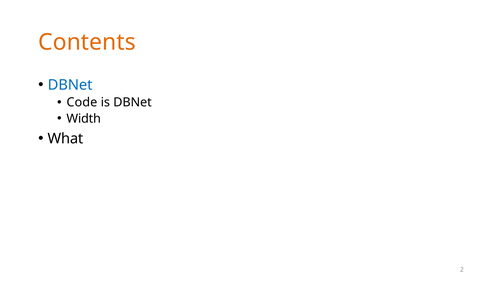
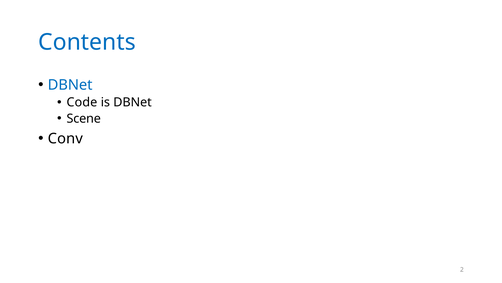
Contents colour: orange -> blue
Width: Width -> Scene
What: What -> Conv
